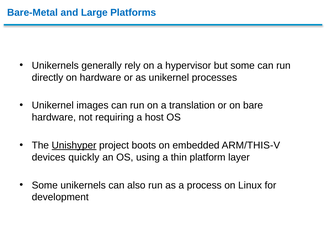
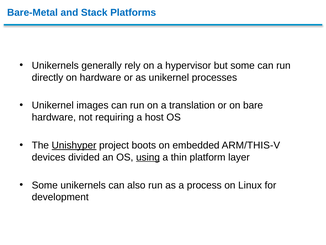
Large: Large -> Stack
quickly: quickly -> divided
using underline: none -> present
